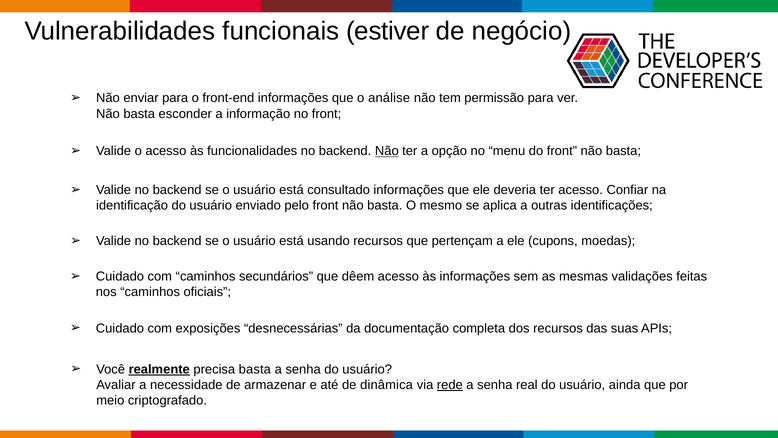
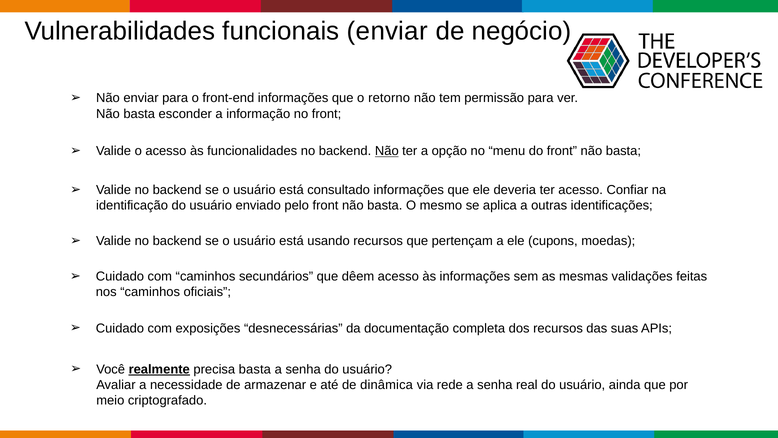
funcionais estiver: estiver -> enviar
análise: análise -> retorno
rede underline: present -> none
